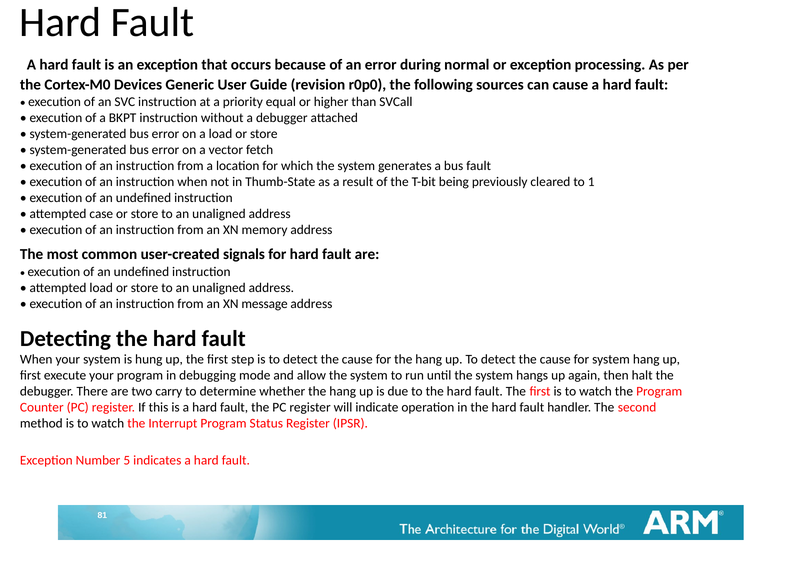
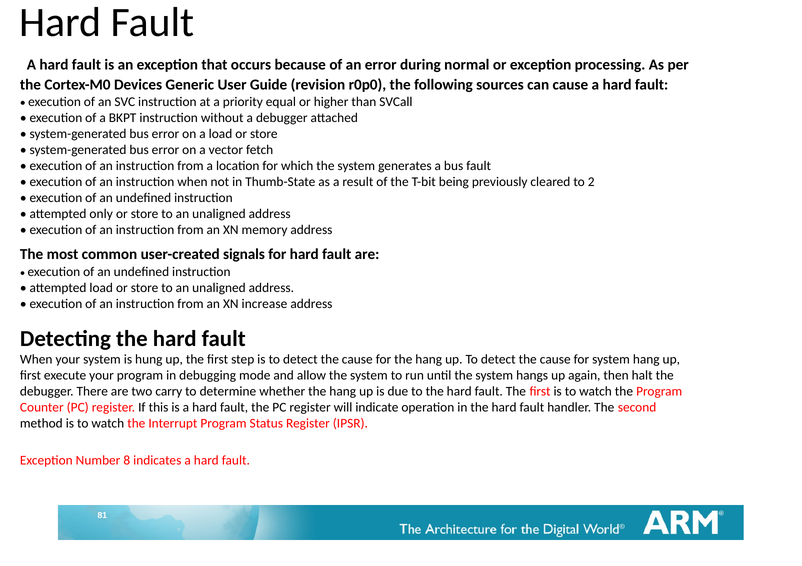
1: 1 -> 2
case: case -> only
message: message -> increase
5: 5 -> 8
